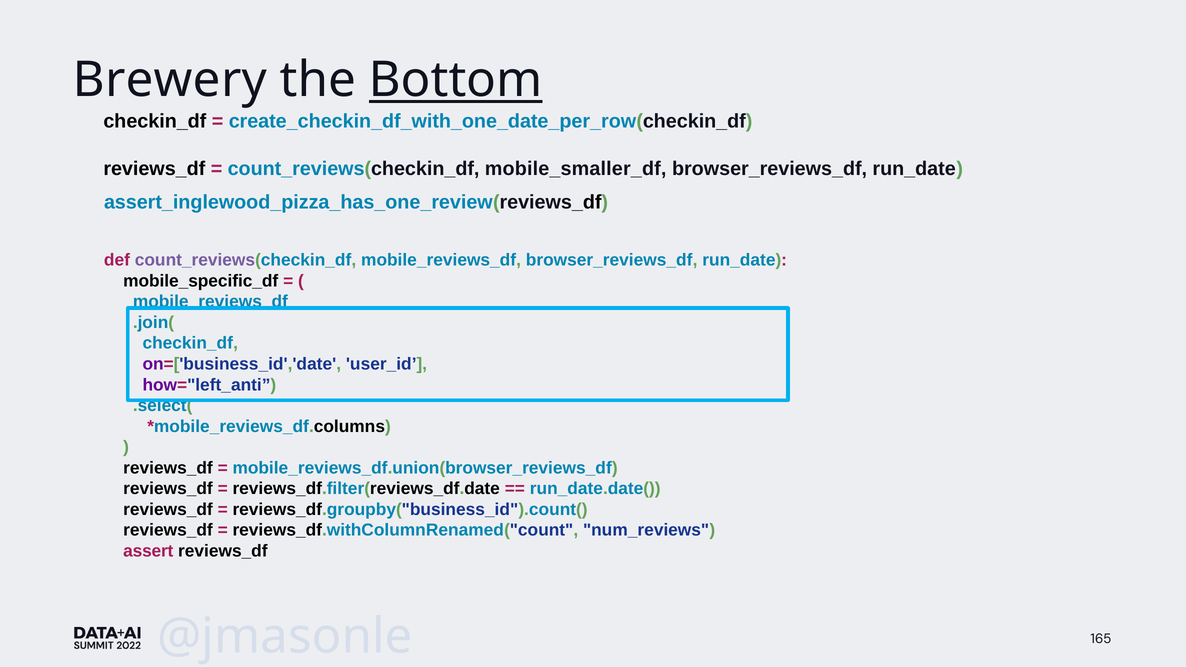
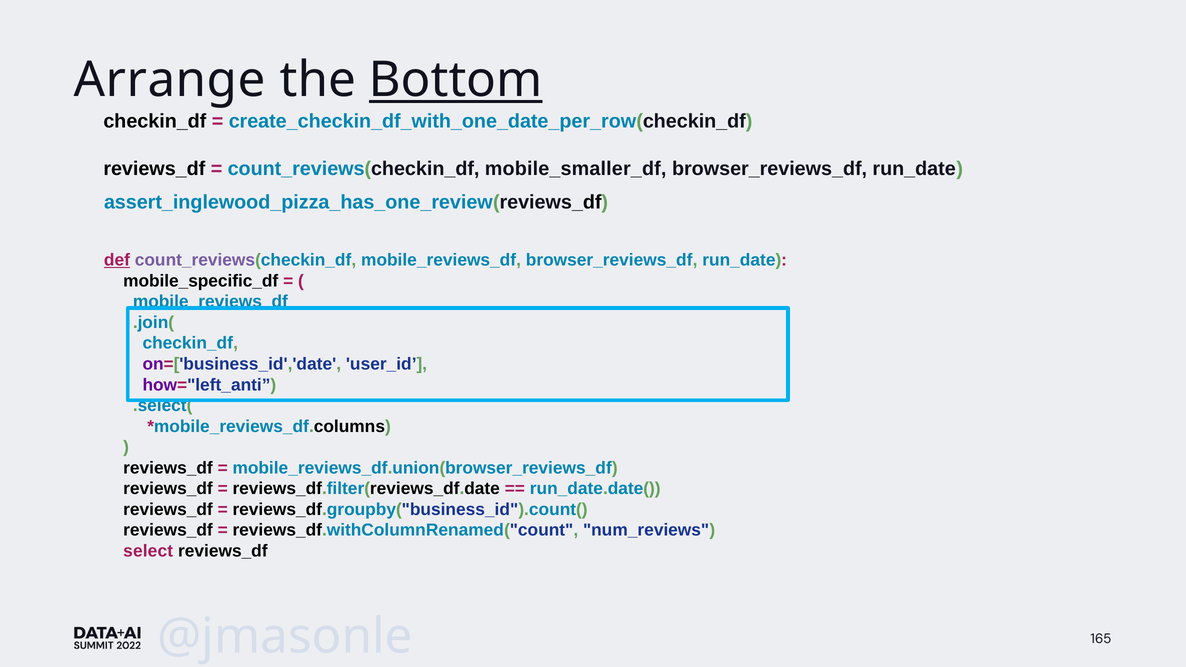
Brewery: Brewery -> Arrange
def underline: none -> present
assert: assert -> select
